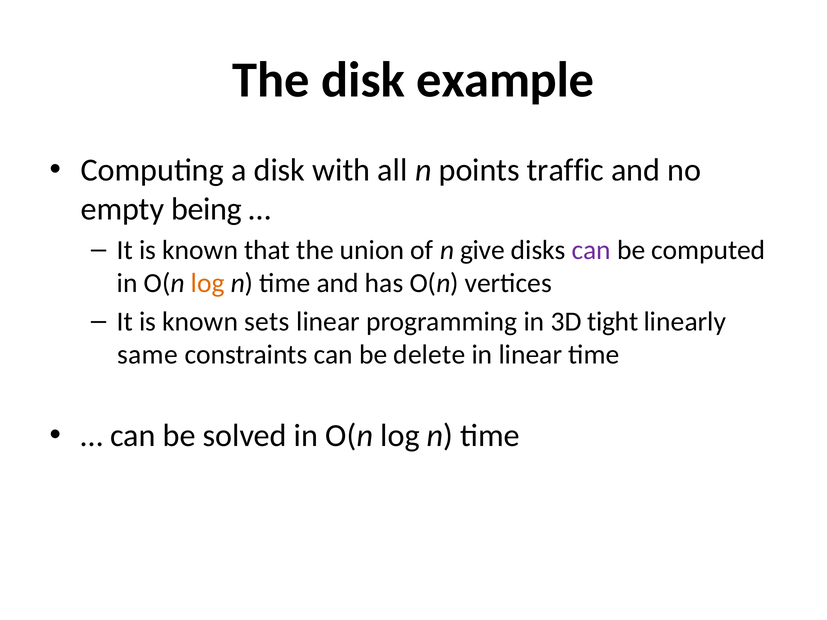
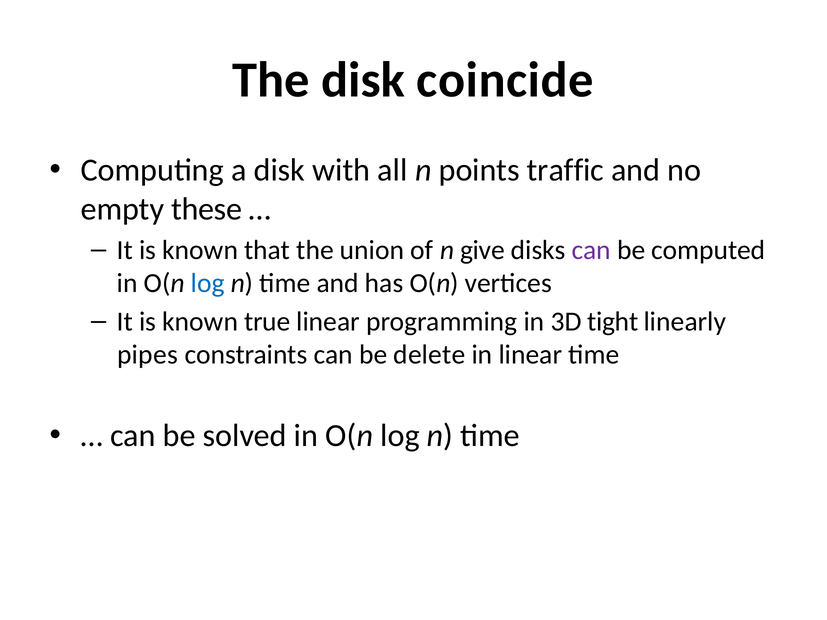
example: example -> coincide
being: being -> these
log at (208, 283) colour: orange -> blue
sets: sets -> true
same: same -> pipes
